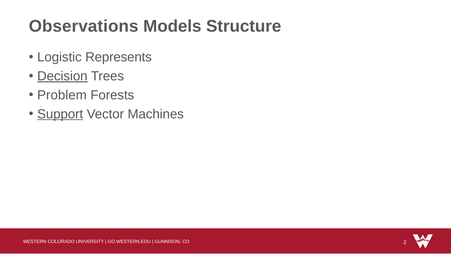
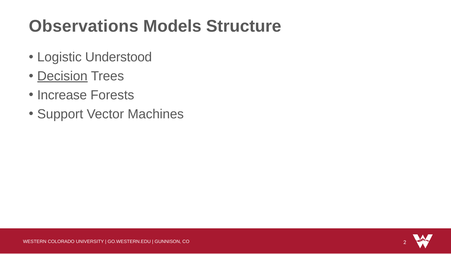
Represents: Represents -> Understood
Problem: Problem -> Increase
Support underline: present -> none
